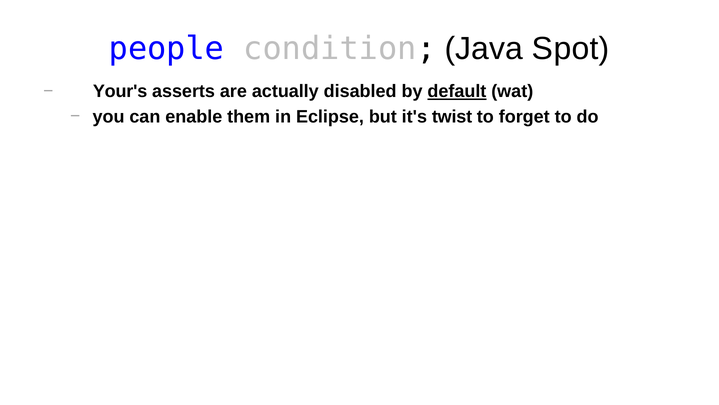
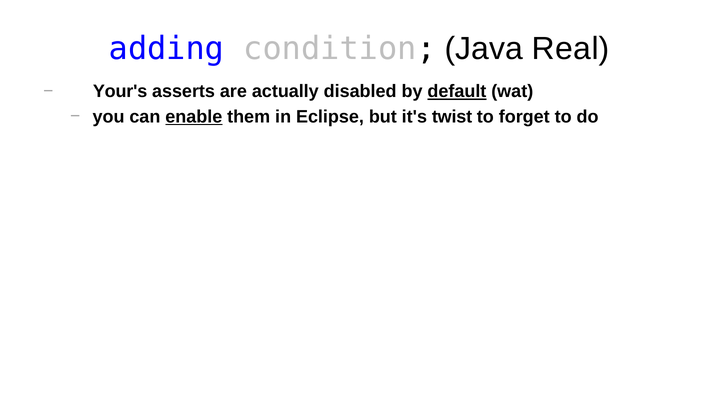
people: people -> adding
Spot: Spot -> Real
enable underline: none -> present
